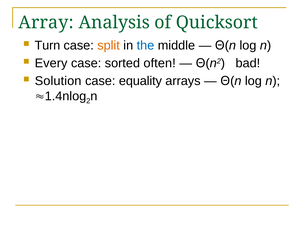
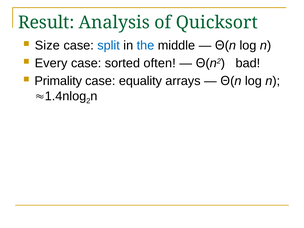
Array: Array -> Result
Turn: Turn -> Size
split colour: orange -> blue
Solution: Solution -> Primality
